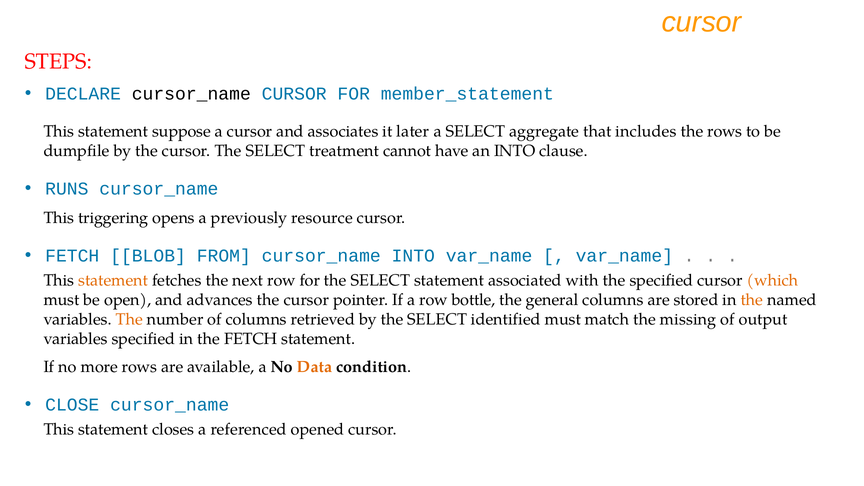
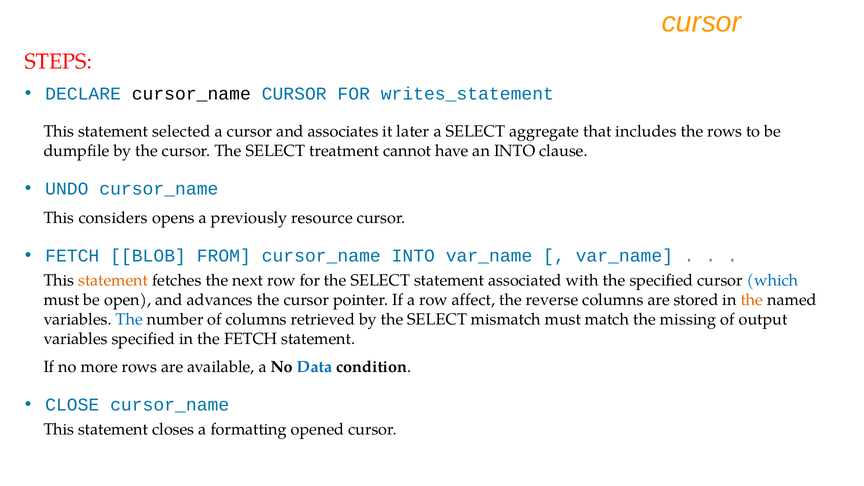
member_statement: member_statement -> writes_statement
suppose: suppose -> selected
RUNS: RUNS -> UNDO
triggering: triggering -> considers
which colour: orange -> blue
bottle: bottle -> affect
general: general -> reverse
The at (129, 319) colour: orange -> blue
identified: identified -> mismatch
Data colour: orange -> blue
referenced: referenced -> formatting
